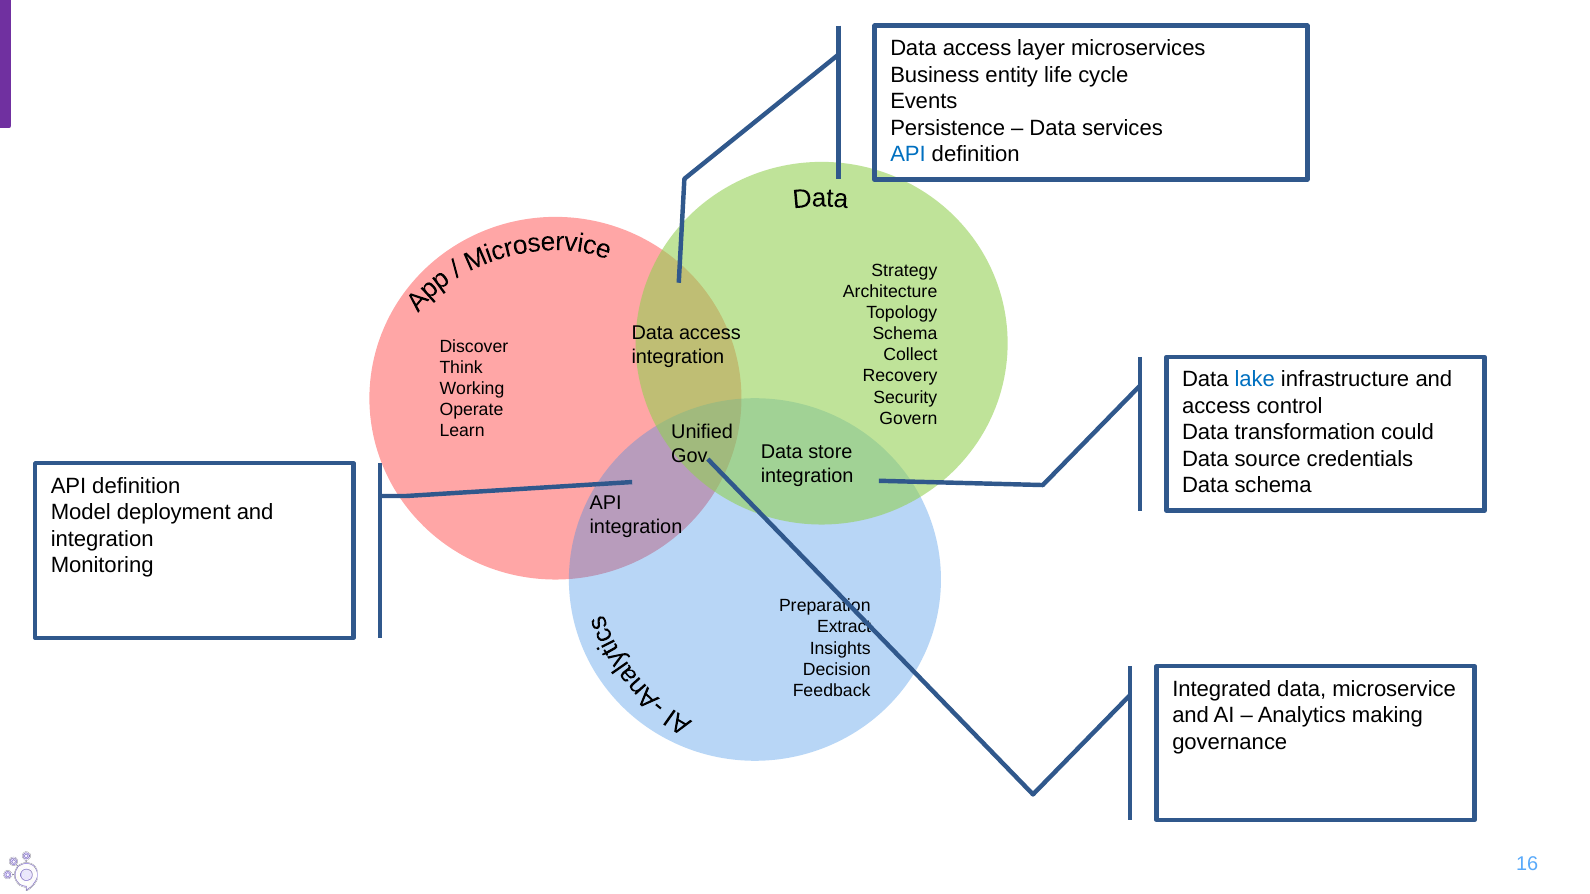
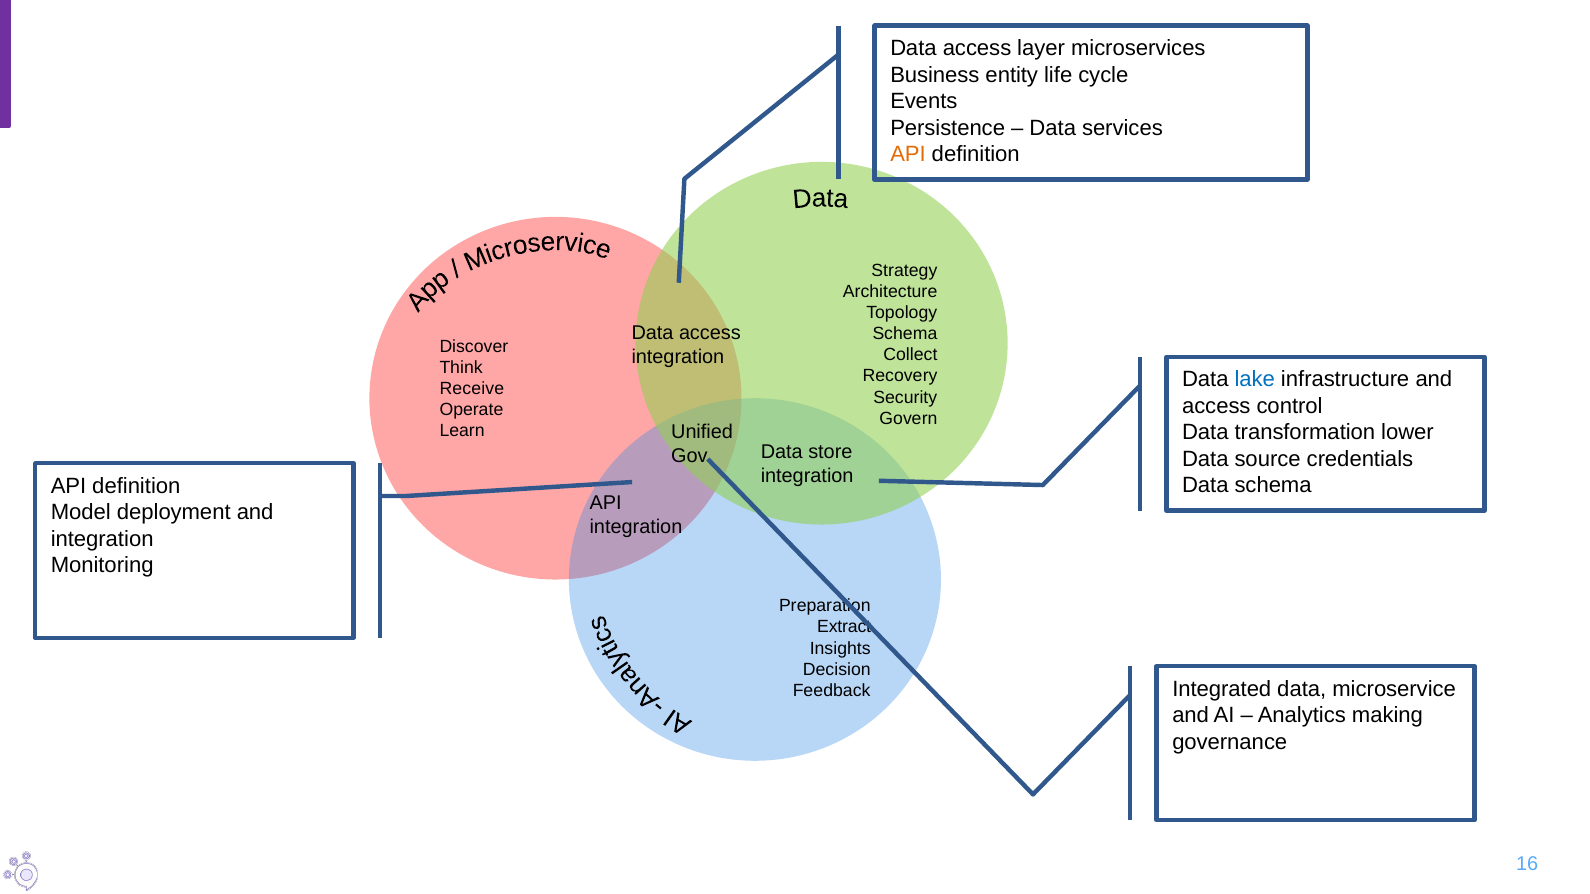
API at (908, 155) colour: blue -> orange
Working: Working -> Receive
could: could -> lower
